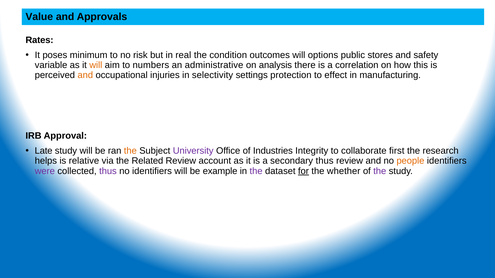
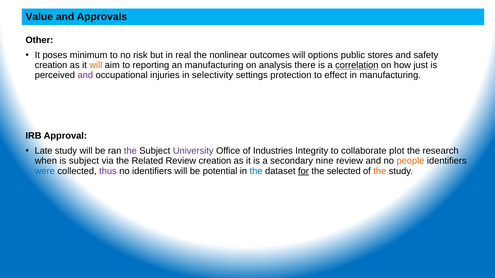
Rates: Rates -> Other
condition: condition -> nonlinear
variable at (51, 65): variable -> creation
numbers: numbers -> reporting
an administrative: administrative -> manufacturing
correlation underline: none -> present
this: this -> just
and at (85, 75) colour: orange -> purple
the at (130, 151) colour: orange -> purple
first: first -> plot
helps: helps -> when
is relative: relative -> subject
Review account: account -> creation
secondary thus: thus -> nine
were colour: purple -> blue
example: example -> potential
the at (256, 171) colour: purple -> blue
whether: whether -> selected
the at (380, 171) colour: purple -> orange
